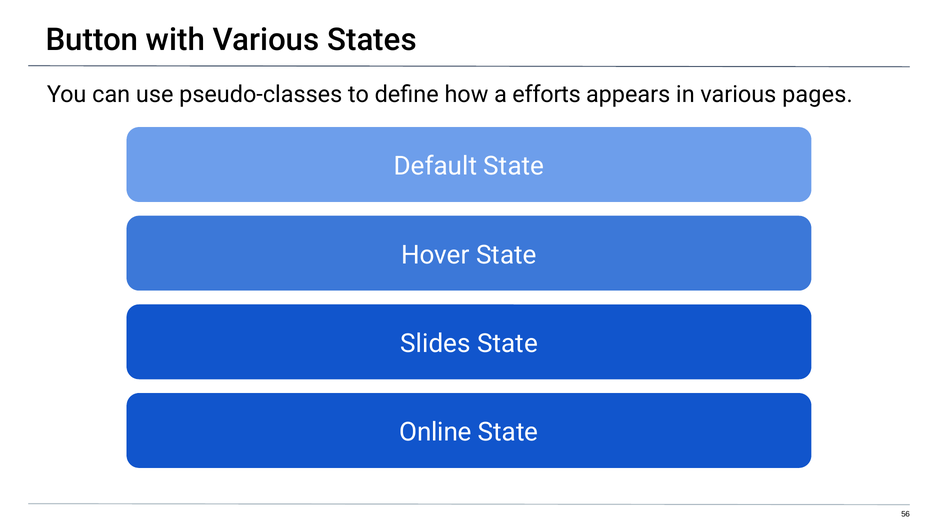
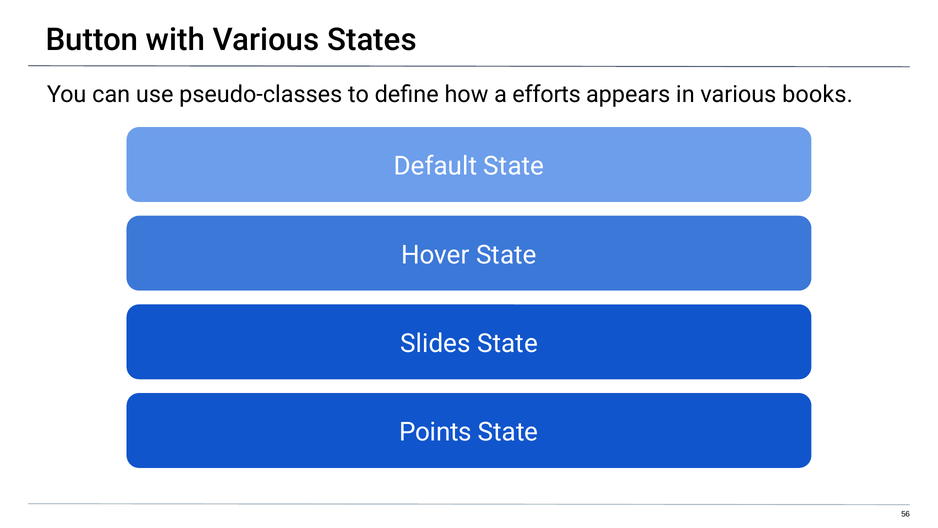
pages: pages -> books
Online: Online -> Points
